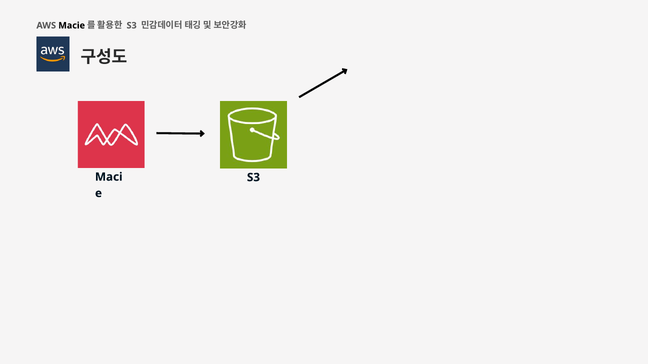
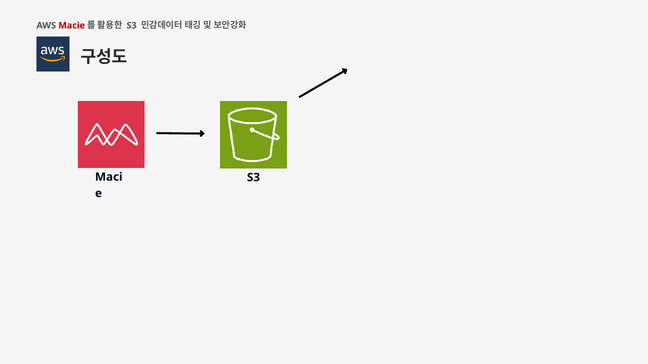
Macie colour: black -> red
